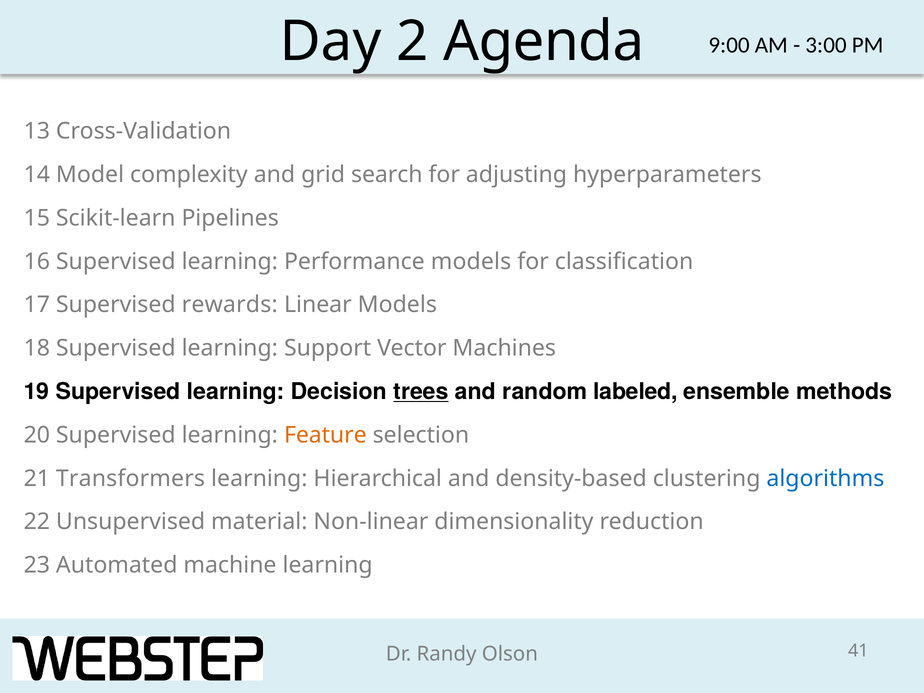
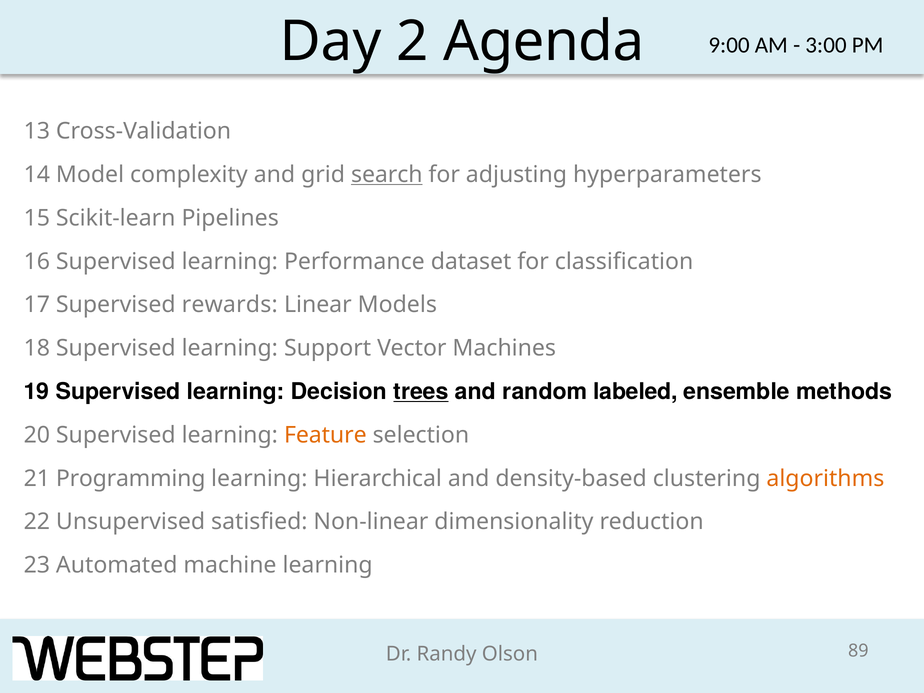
search underline: none -> present
Performance models: models -> dataset
Transformers: Transformers -> Programming
algorithms colour: blue -> orange
material: material -> satisfied
41: 41 -> 89
